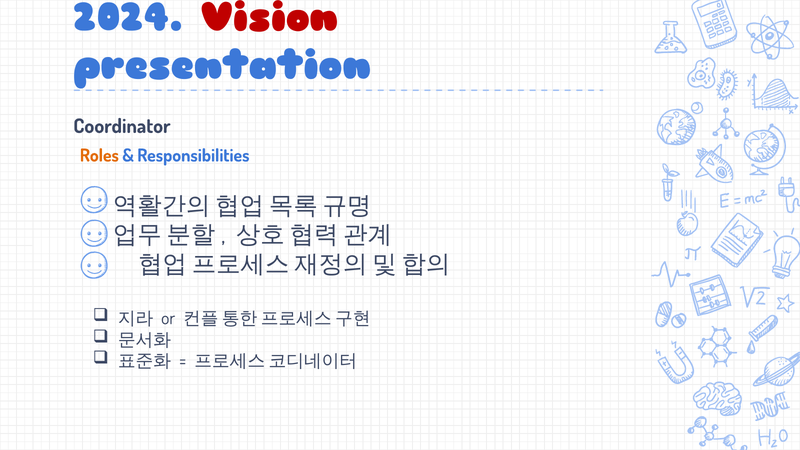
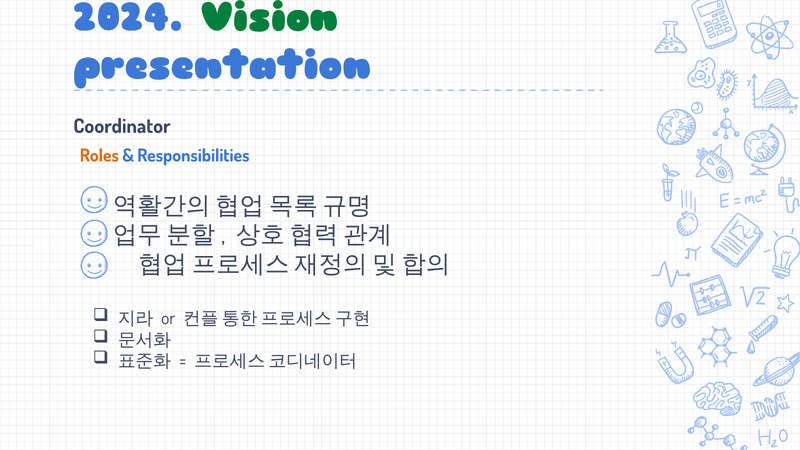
Vision colour: red -> green
